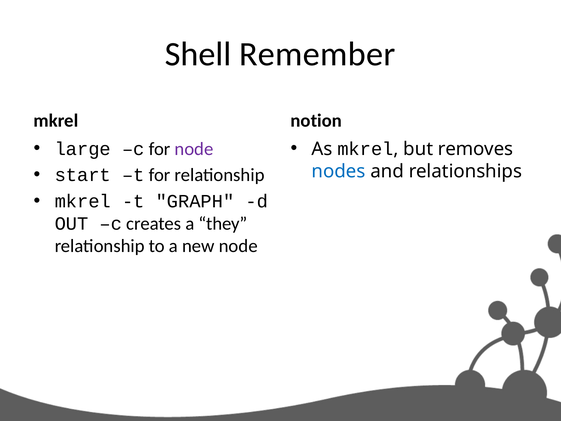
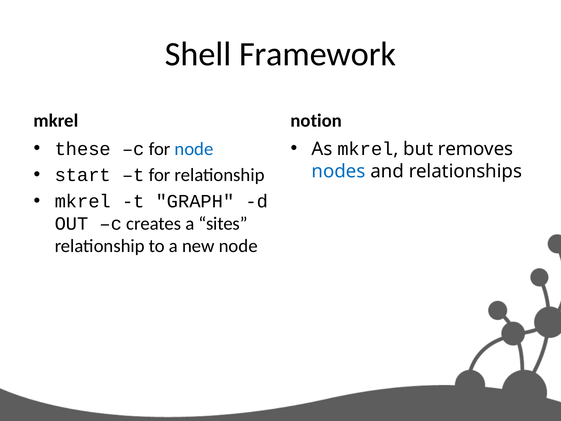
Remember: Remember -> Framework
large: large -> these
node at (194, 149) colour: purple -> blue
they: they -> sites
